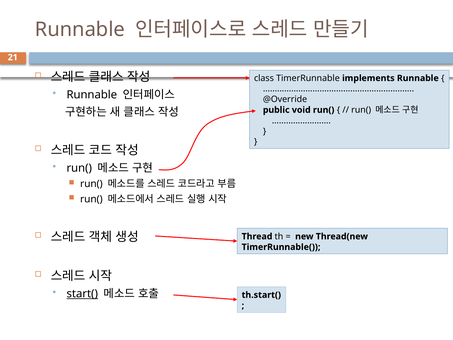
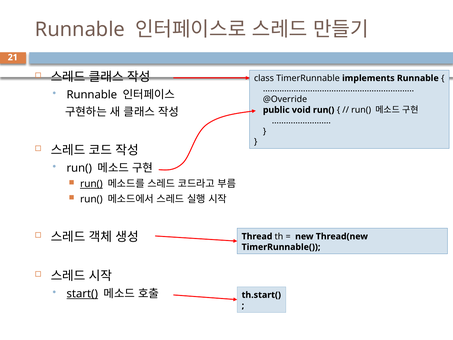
run( at (91, 184) underline: none -> present
